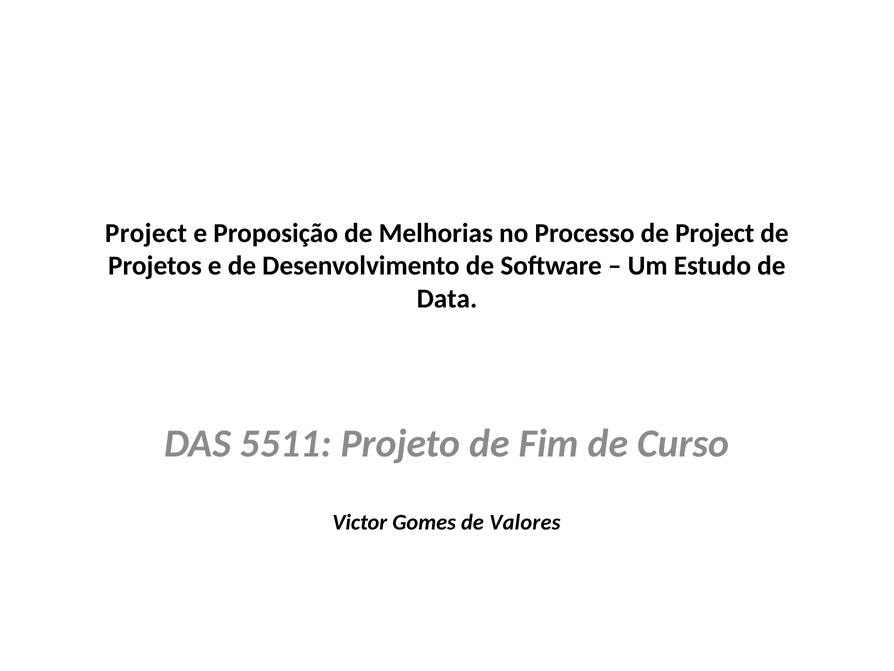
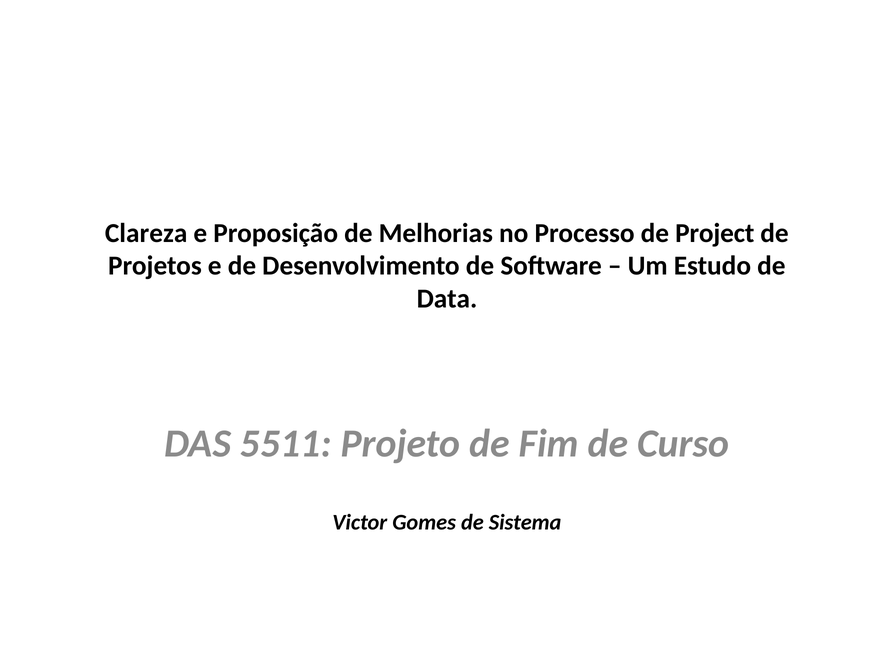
Project at (146, 233): Project -> Clareza
Valores: Valores -> Sistema
